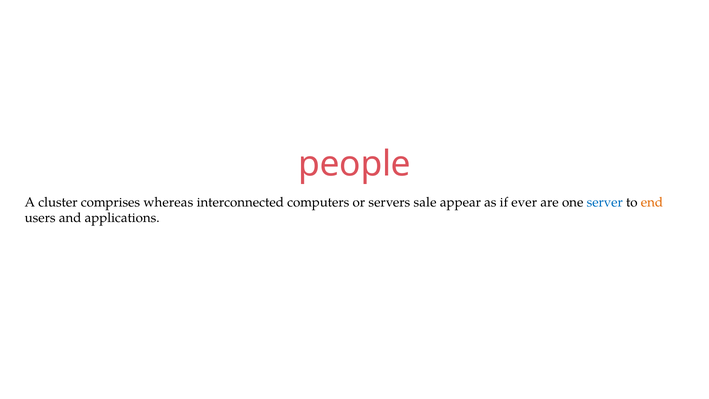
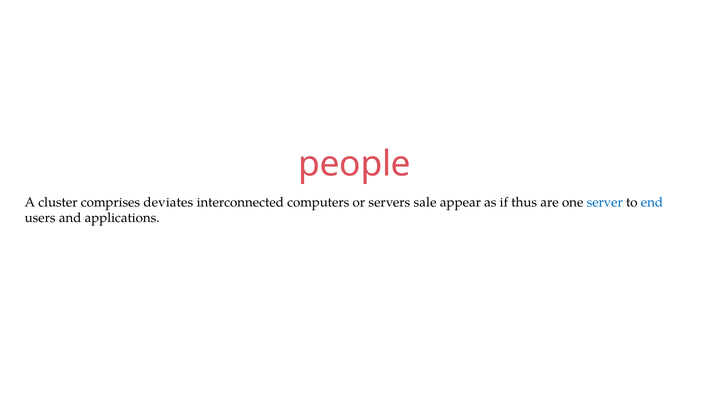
whereas: whereas -> deviates
ever: ever -> thus
end colour: orange -> blue
